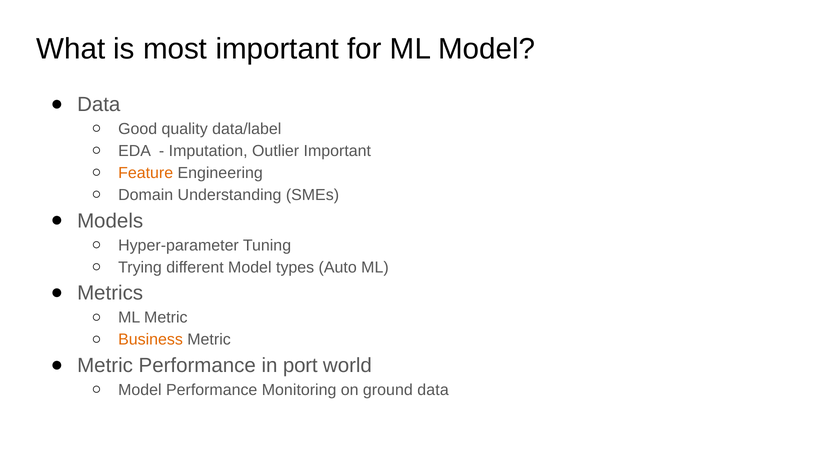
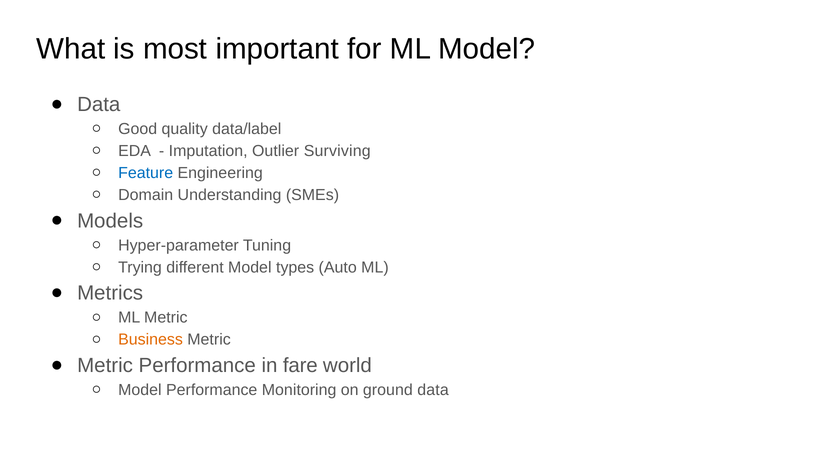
Outlier Important: Important -> Surviving
Feature colour: orange -> blue
port: port -> fare
